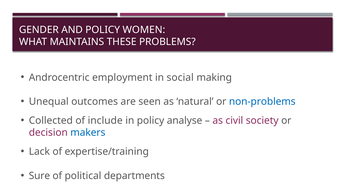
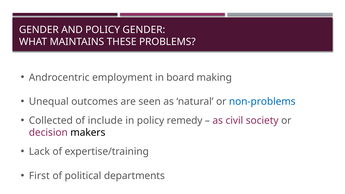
POLICY WOMEN: WOMEN -> GENDER
social: social -> board
analyse: analyse -> remedy
makers colour: blue -> black
Sure: Sure -> First
